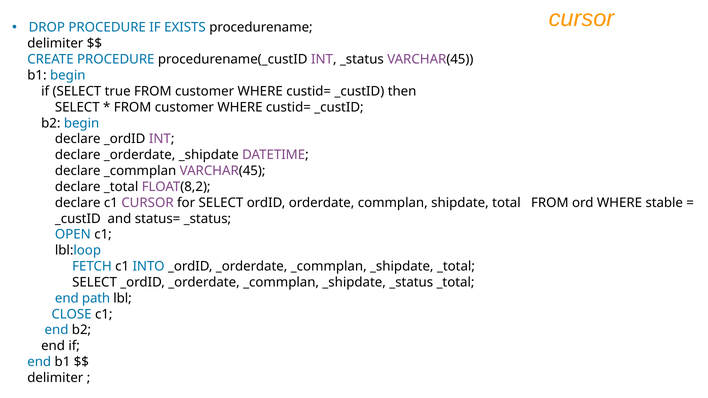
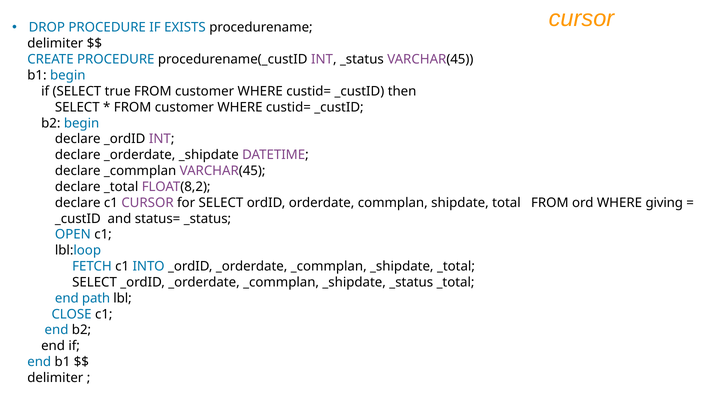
stable: stable -> giving
